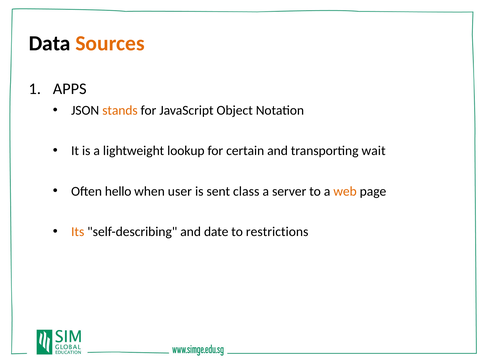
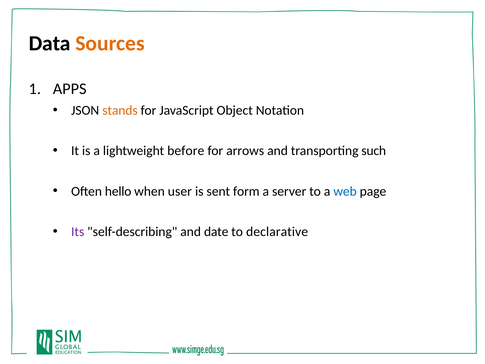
lookup: lookup -> before
certain: certain -> arrows
wait: wait -> such
class: class -> form
web colour: orange -> blue
Its colour: orange -> purple
restrictions: restrictions -> declarative
